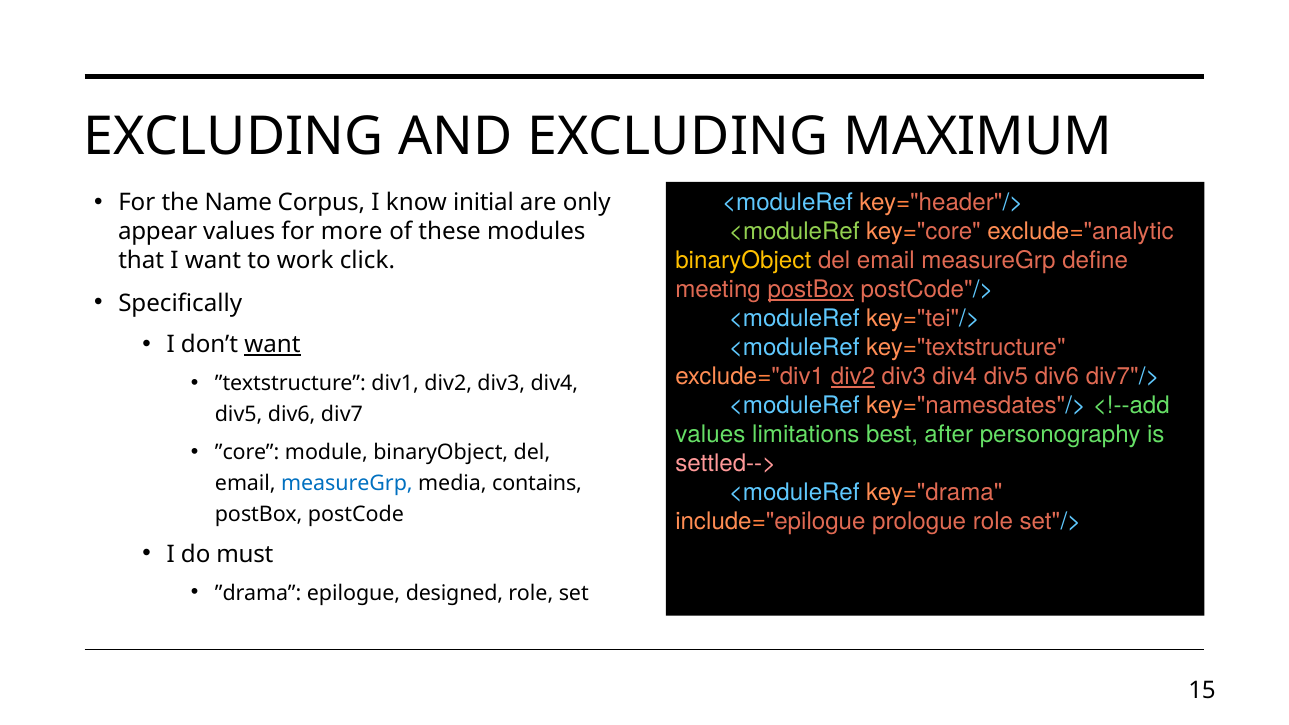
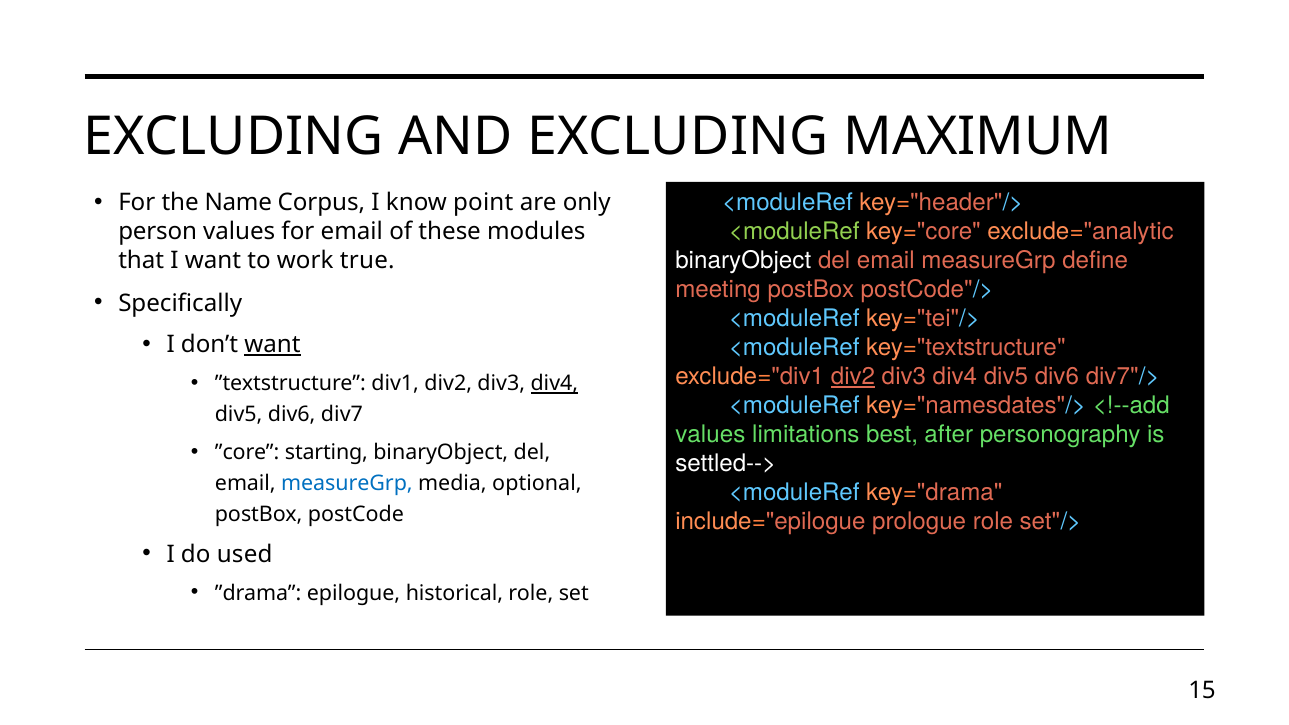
initial: initial -> point
appear: appear -> person
for more: more -> email
binaryObject at (743, 261) colour: yellow -> white
click: click -> true
postBox at (811, 290) underline: present -> none
div4 at (554, 384) underline: none -> present
module: module -> starting
settled--> colour: pink -> white
contains: contains -> optional
must: must -> used
designed: designed -> historical
